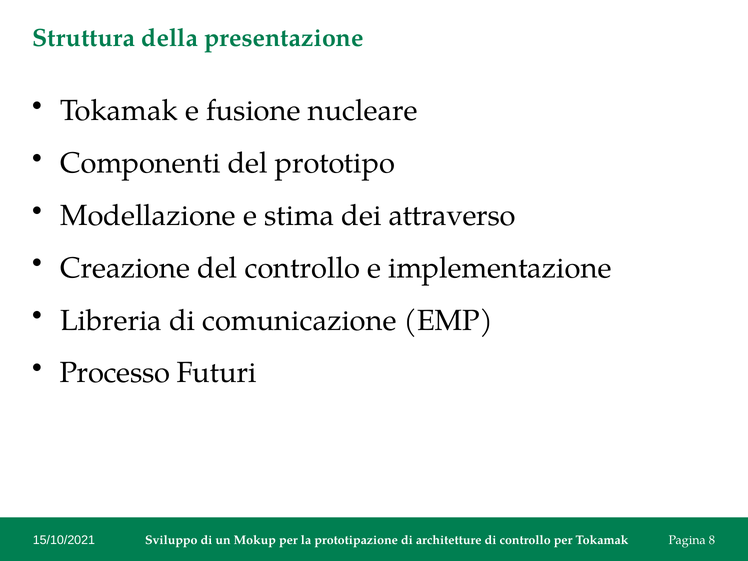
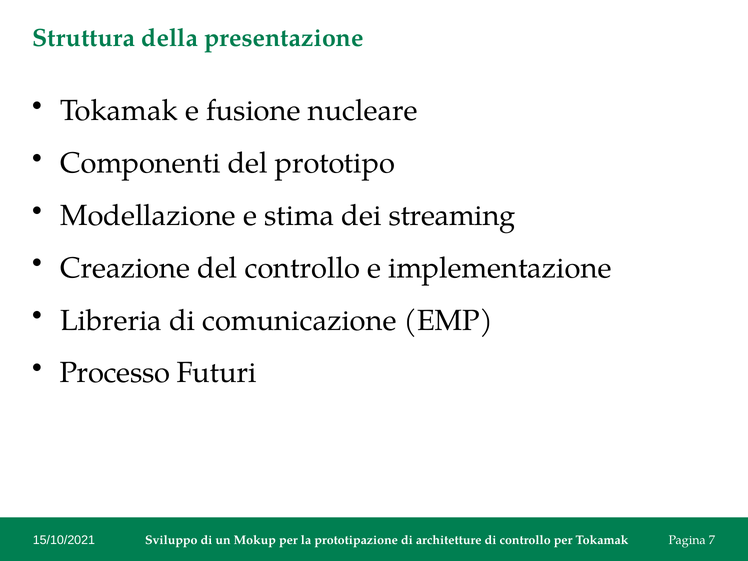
attraverso: attraverso -> streaming
8: 8 -> 7
